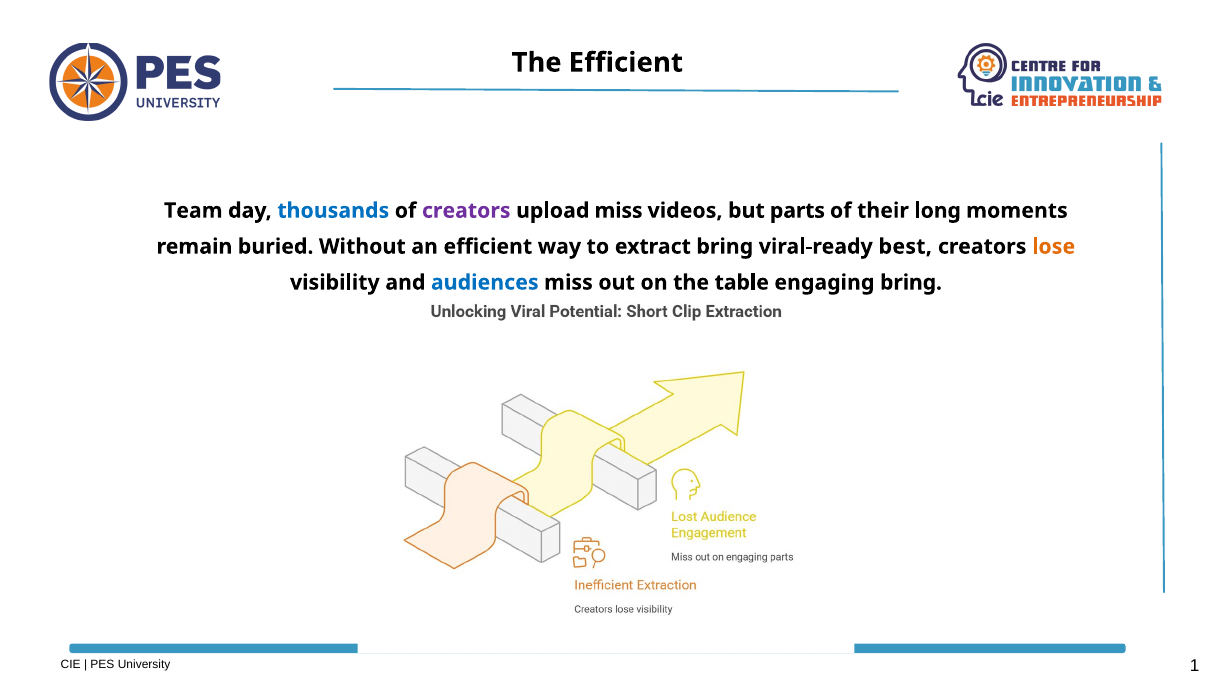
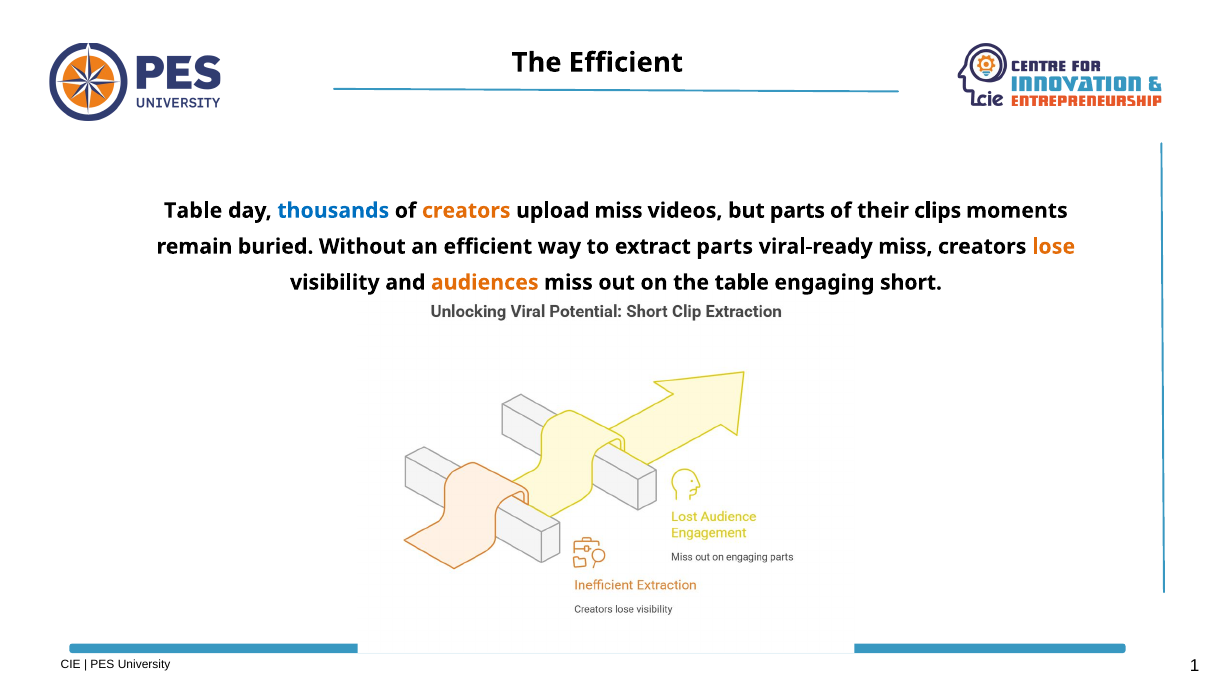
Team at (193, 211): Team -> Table
creators at (466, 211) colour: purple -> orange
long: long -> clips
extract bring: bring -> parts
viral-ready best: best -> miss
audiences colour: blue -> orange
engaging bring: bring -> short
